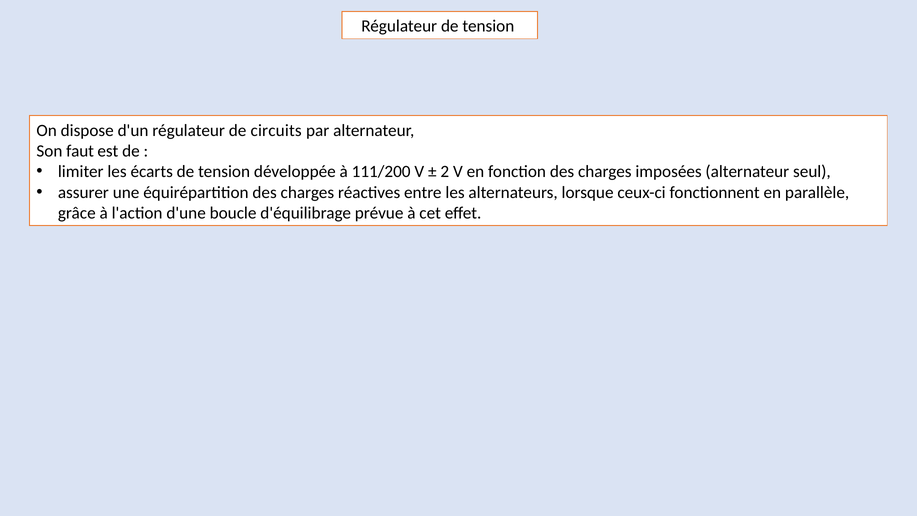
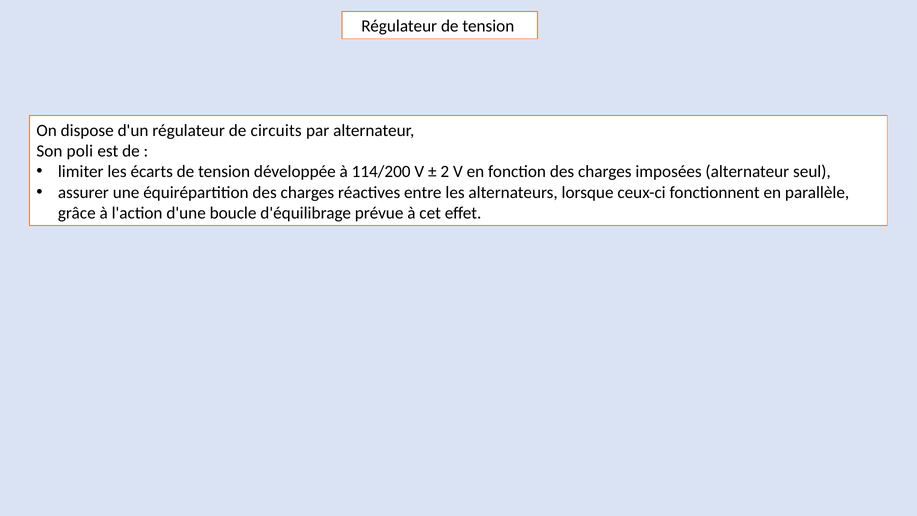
faut: faut -> poli
111/200: 111/200 -> 114/200
